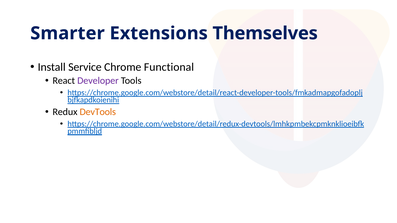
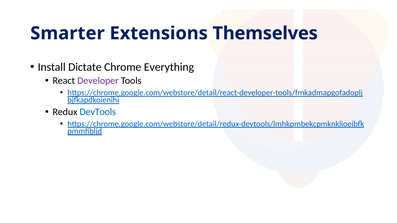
Service: Service -> Dictate
Functional: Functional -> Everything
DevTools colour: orange -> blue
